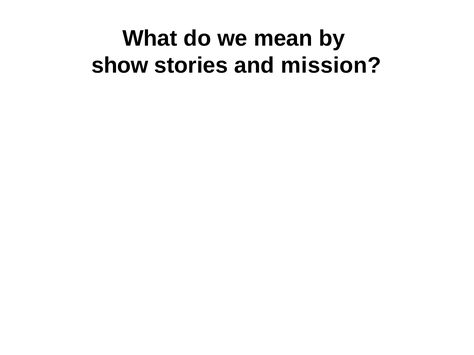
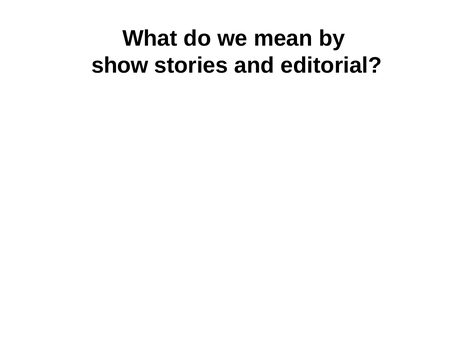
mission: mission -> editorial
